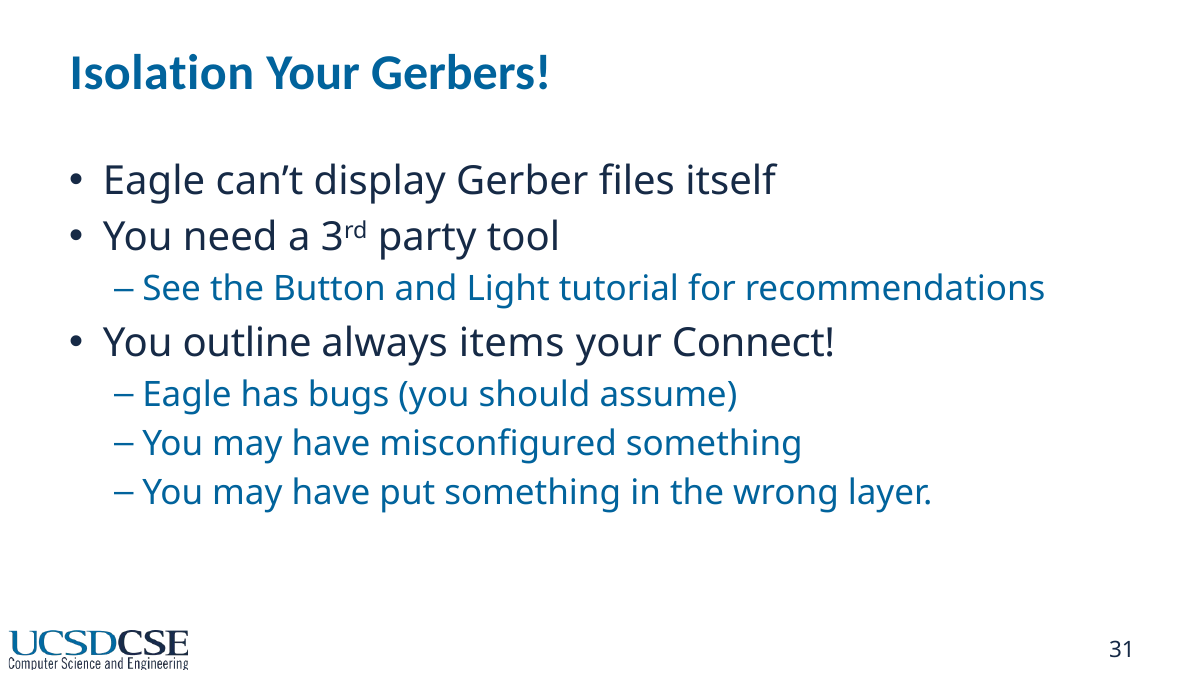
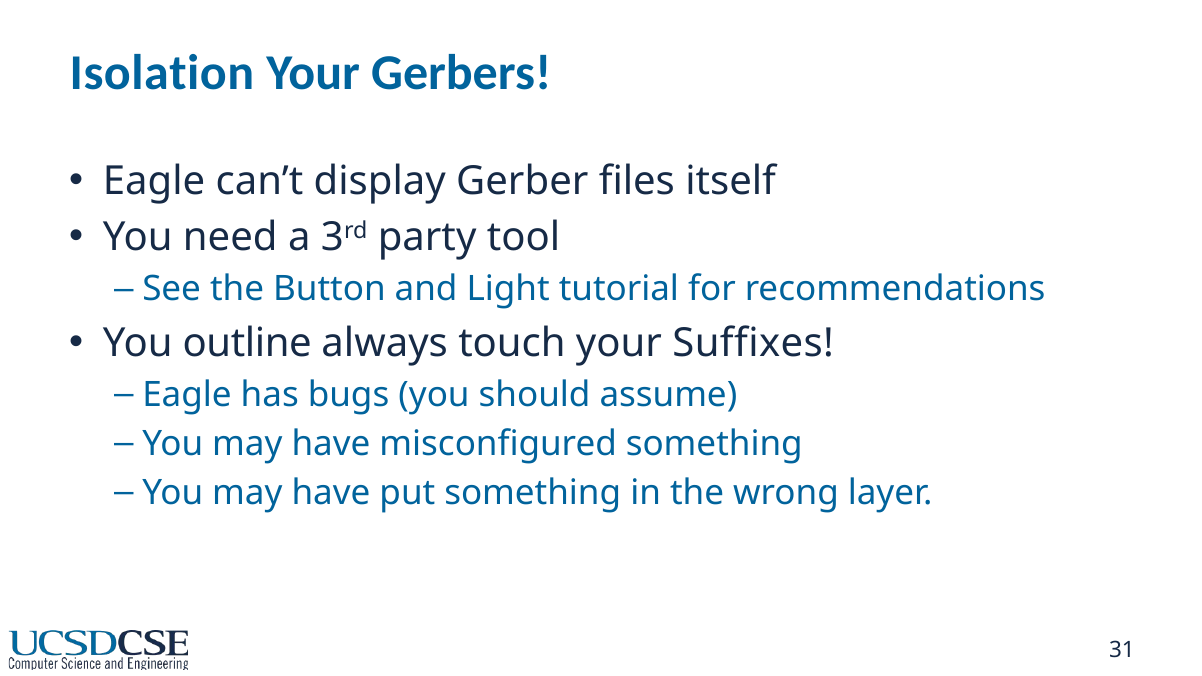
items: items -> touch
Connect: Connect -> Suffixes
